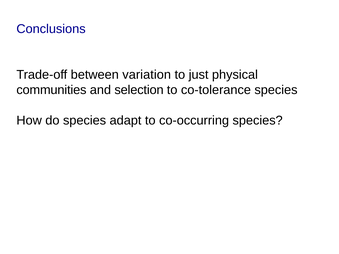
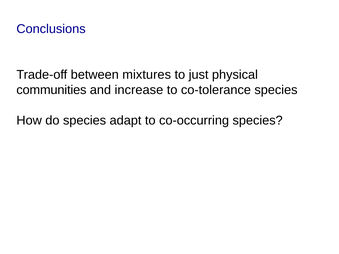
variation: variation -> mixtures
selection: selection -> increase
